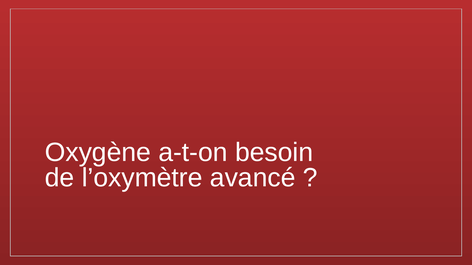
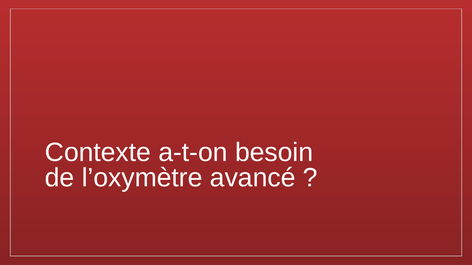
Oxygène: Oxygène -> Contexte
